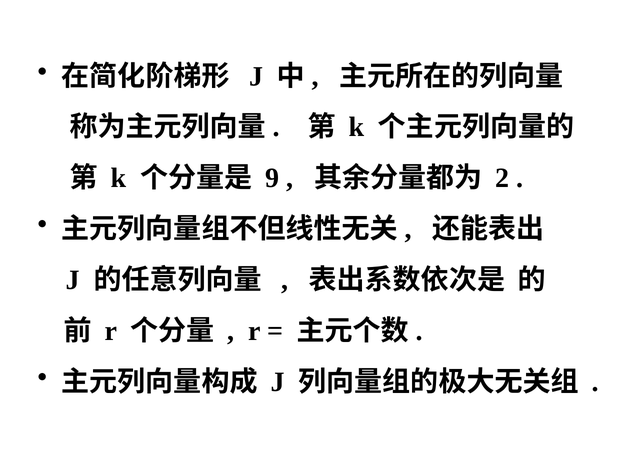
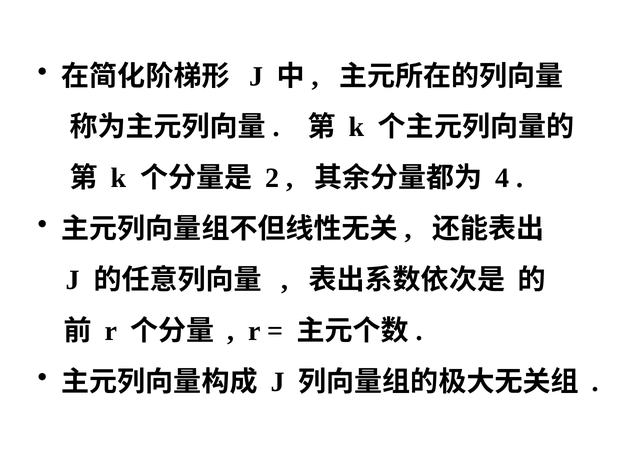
9: 9 -> 2
2: 2 -> 4
